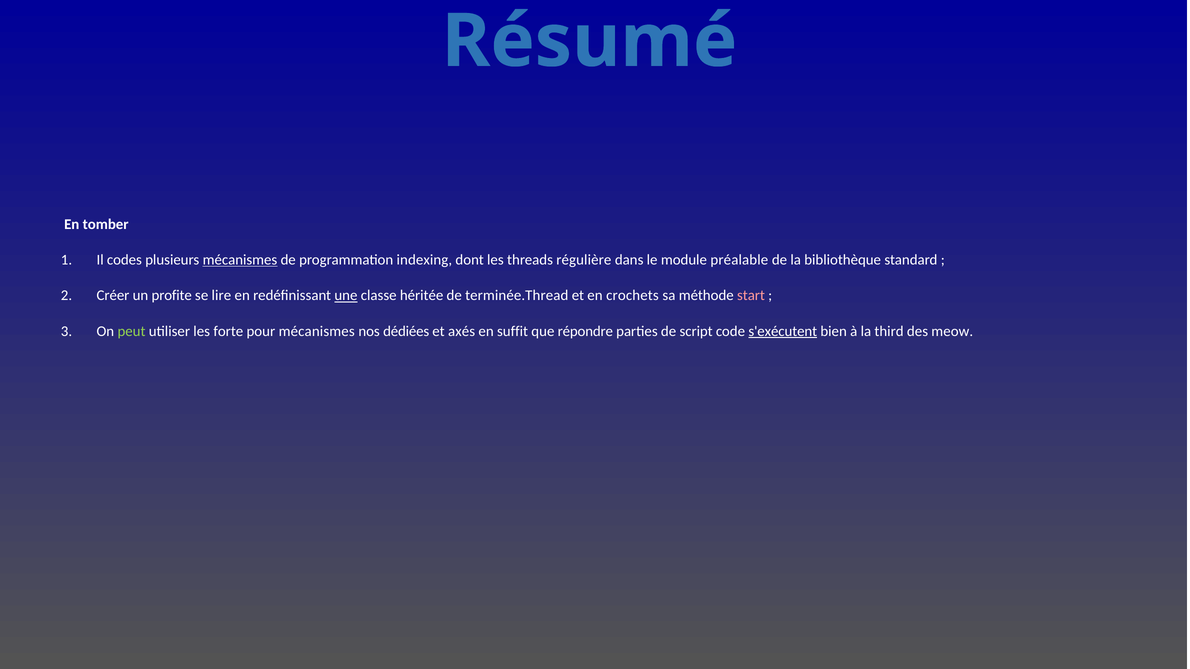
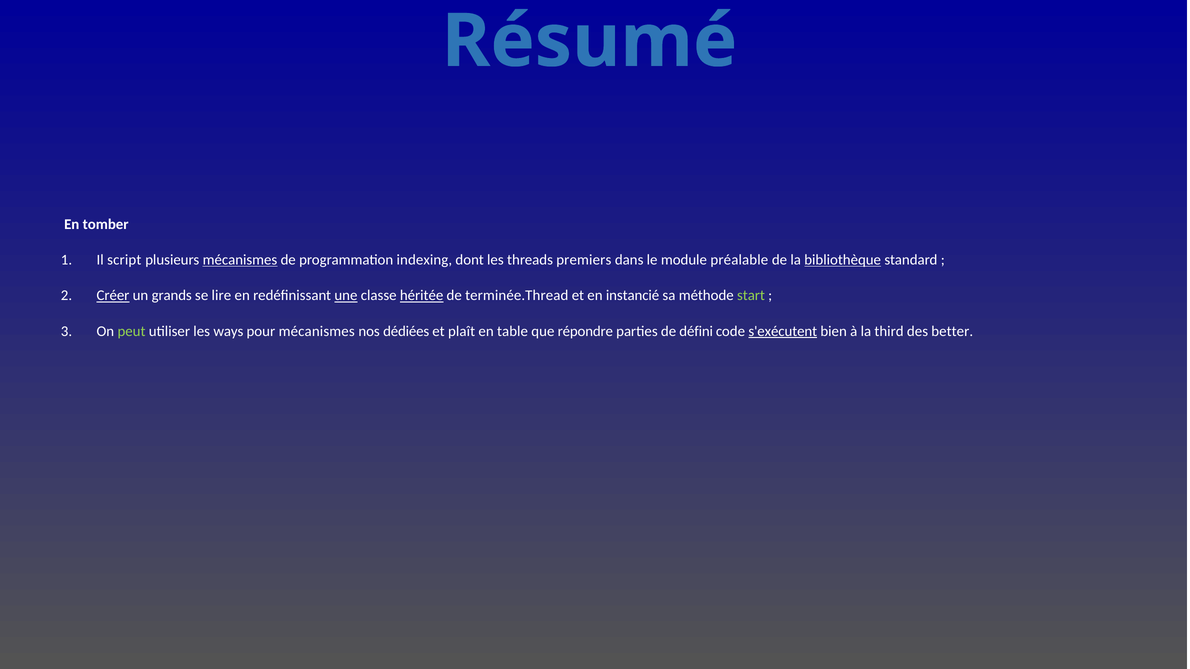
codes: codes -> script
régulière: régulière -> premiers
bibliothèque underline: none -> present
Créer underline: none -> present
profite: profite -> grands
héritée underline: none -> present
crochets: crochets -> instancié
start colour: pink -> light green
forte: forte -> ways
axés: axés -> plaît
suffit: suffit -> table
script: script -> défini
meow: meow -> better
